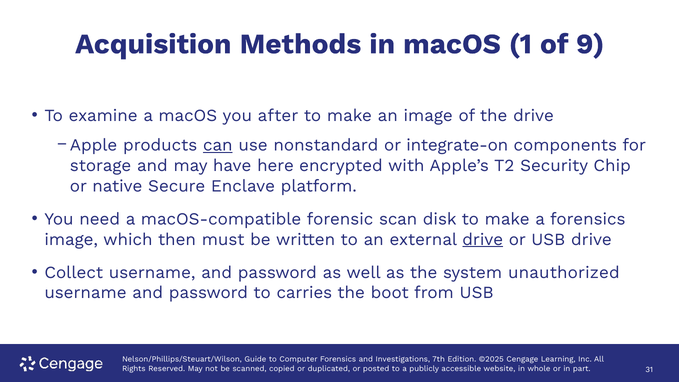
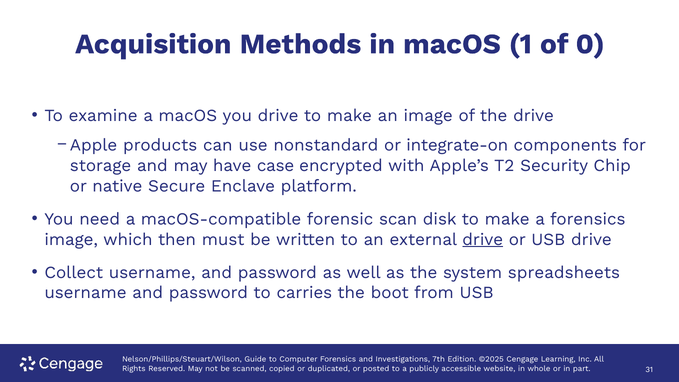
9: 9 -> 0
you after: after -> drive
can underline: present -> none
here: here -> case
unauthorized: unauthorized -> spreadsheets
